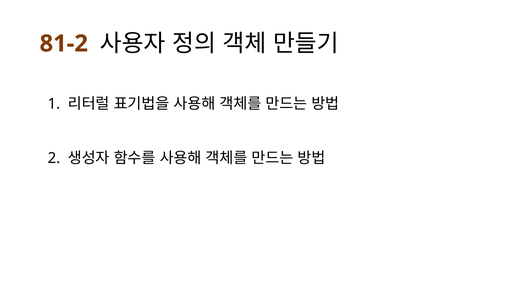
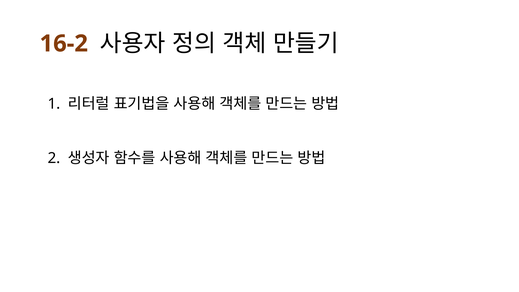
81-2: 81-2 -> 16-2
